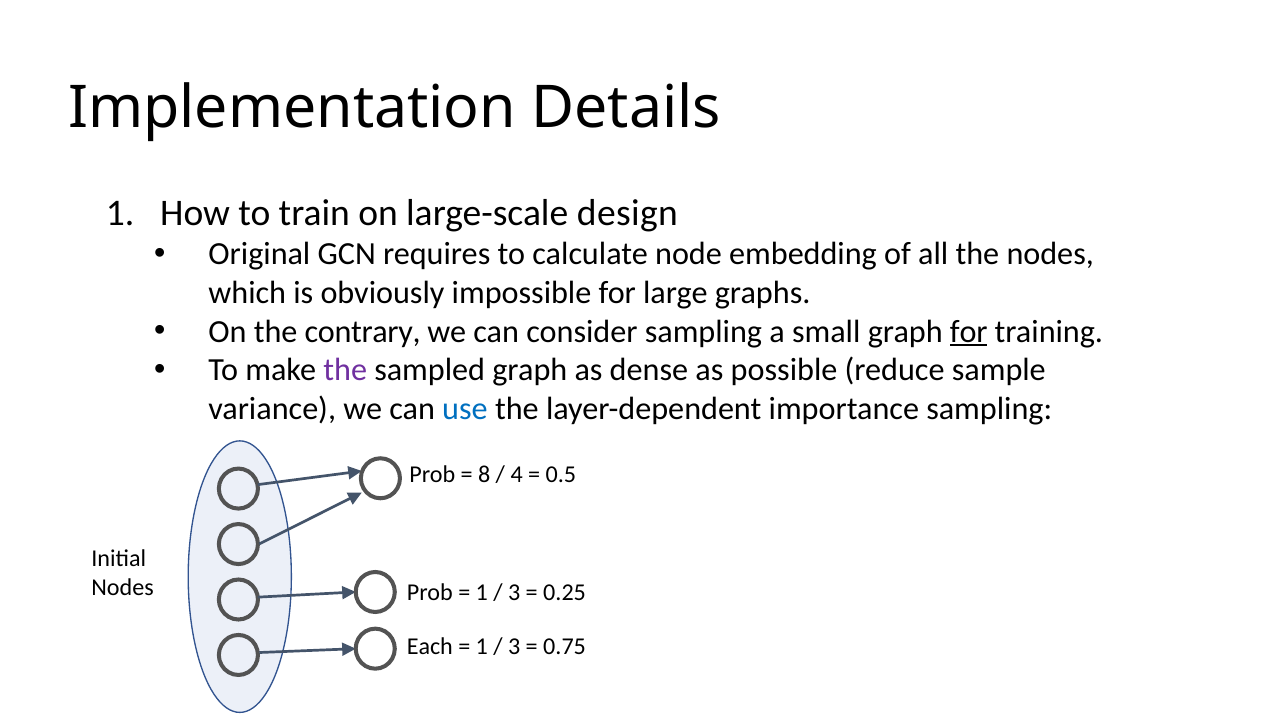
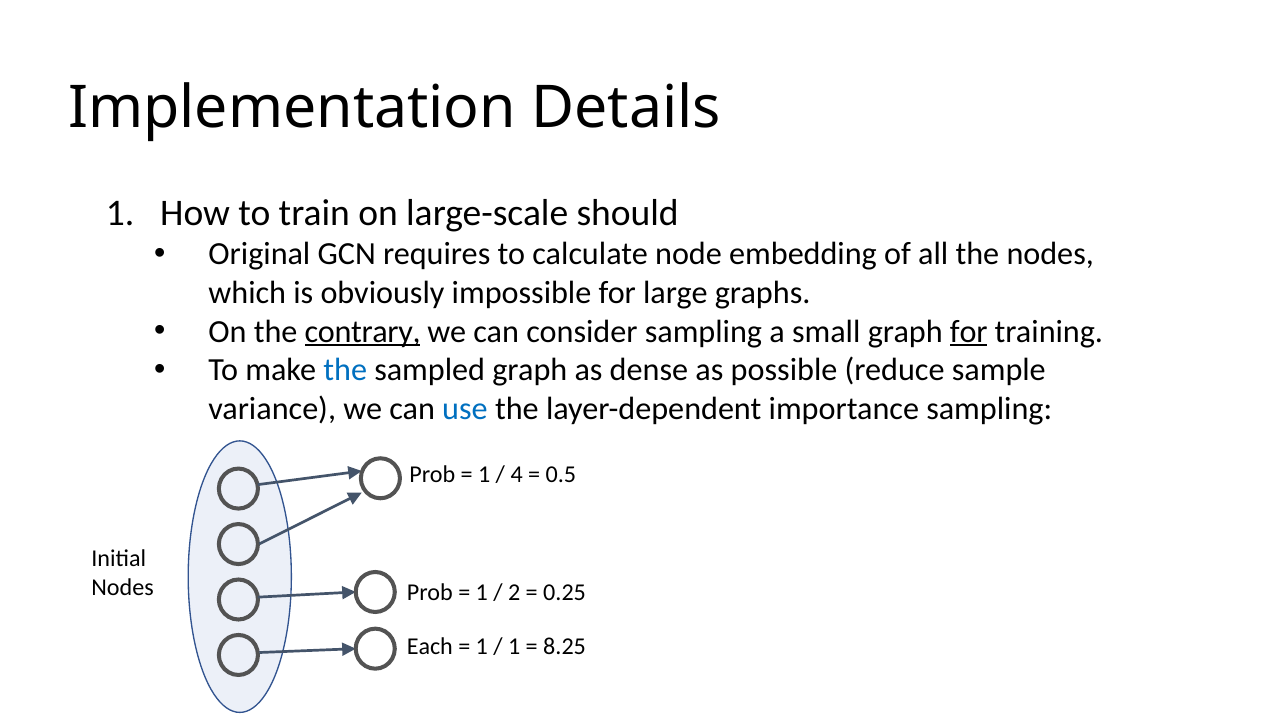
design: design -> should
contrary underline: none -> present
the at (345, 370) colour: purple -> blue
8 at (484, 474): 8 -> 1
3 at (514, 593): 3 -> 2
3 at (514, 646): 3 -> 1
0.75: 0.75 -> 8.25
